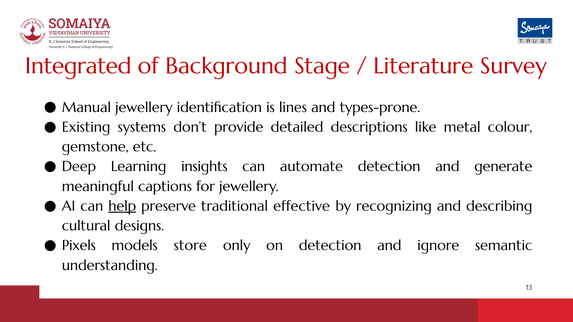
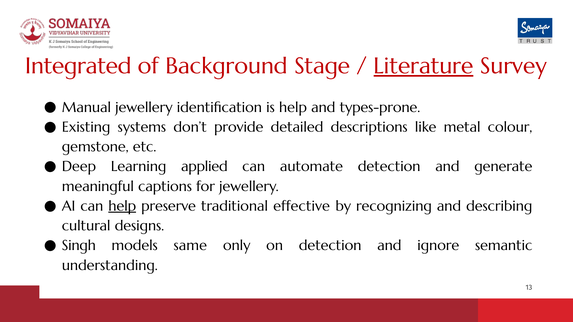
Literature underline: none -> present
is lines: lines -> help
insights: insights -> applied
Pixels: Pixels -> Singh
store: store -> same
